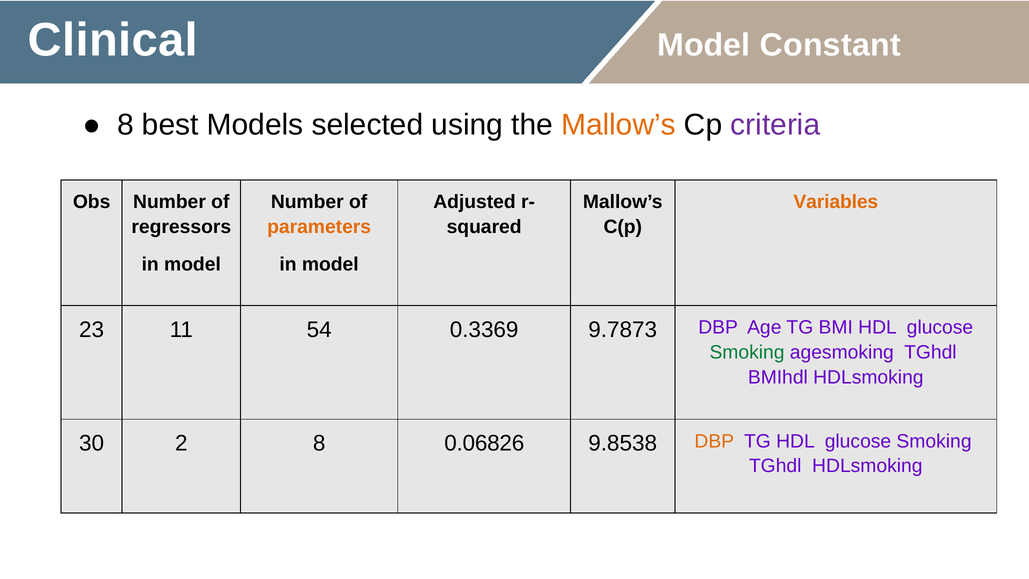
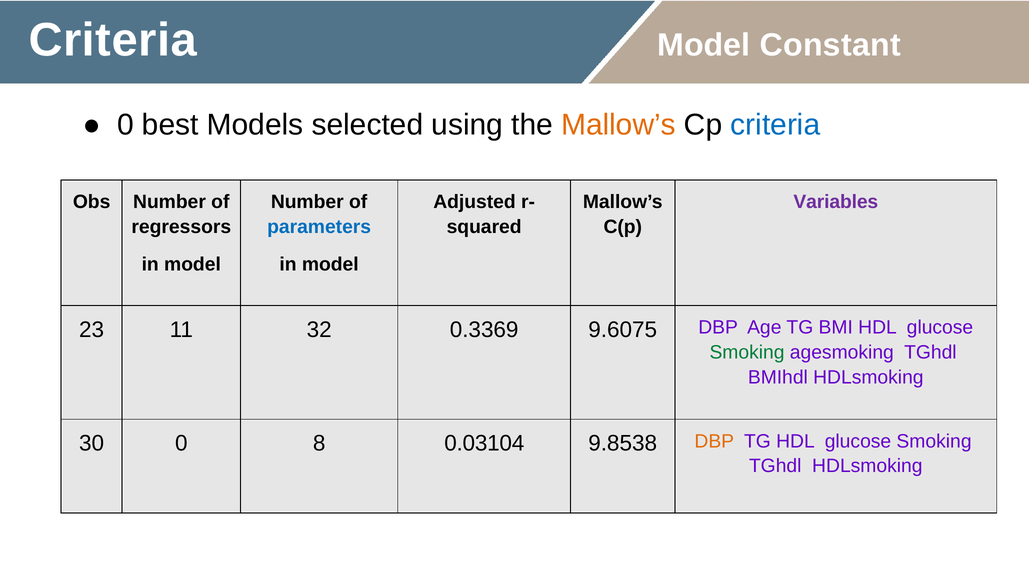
Clinical at (113, 40): Clinical -> Criteria
8 at (125, 125): 8 -> 0
criteria at (775, 125) colour: purple -> blue
Variables colour: orange -> purple
parameters colour: orange -> blue
54: 54 -> 32
9.7873: 9.7873 -> 9.6075
30 2: 2 -> 0
0.06826: 0.06826 -> 0.03104
